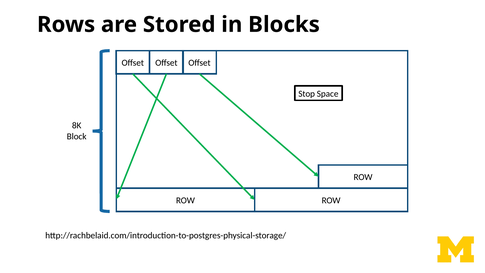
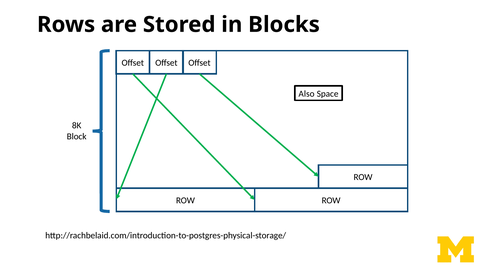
Stop: Stop -> Also
